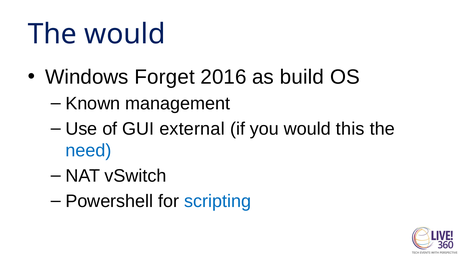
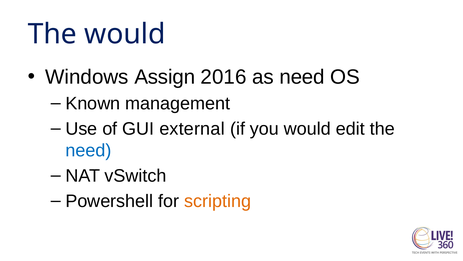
Forget: Forget -> Assign
as build: build -> need
this: this -> edit
scripting colour: blue -> orange
